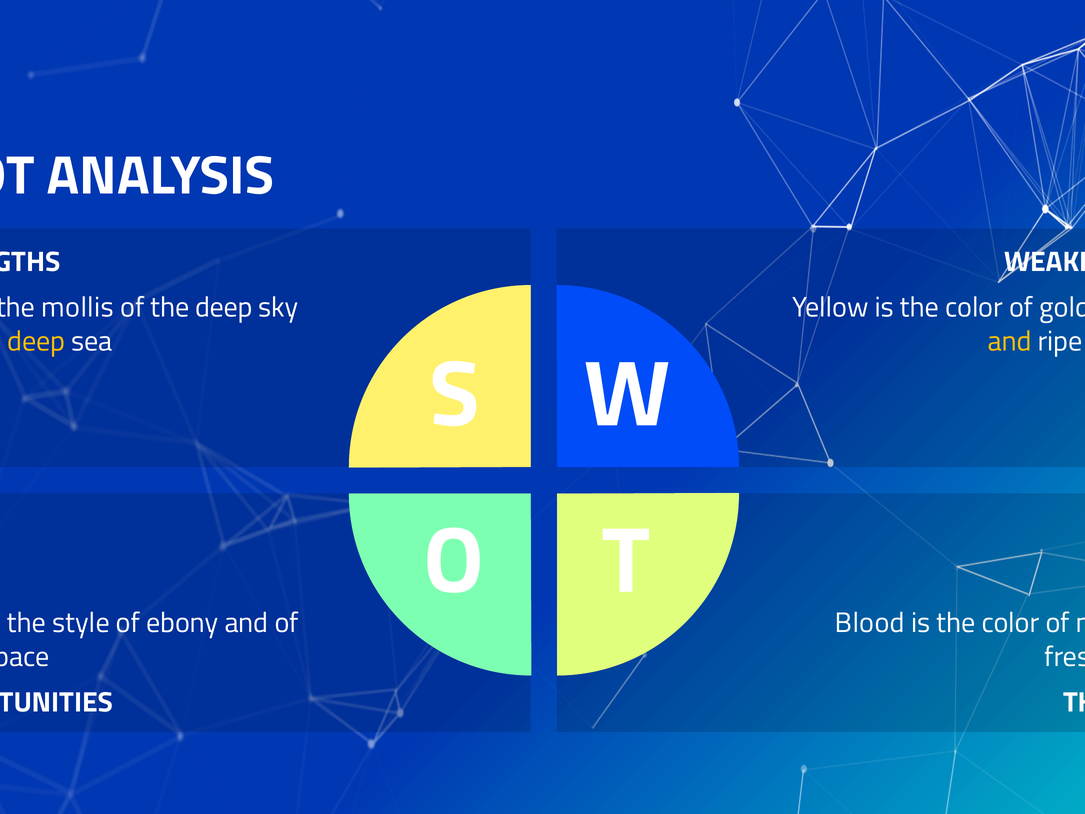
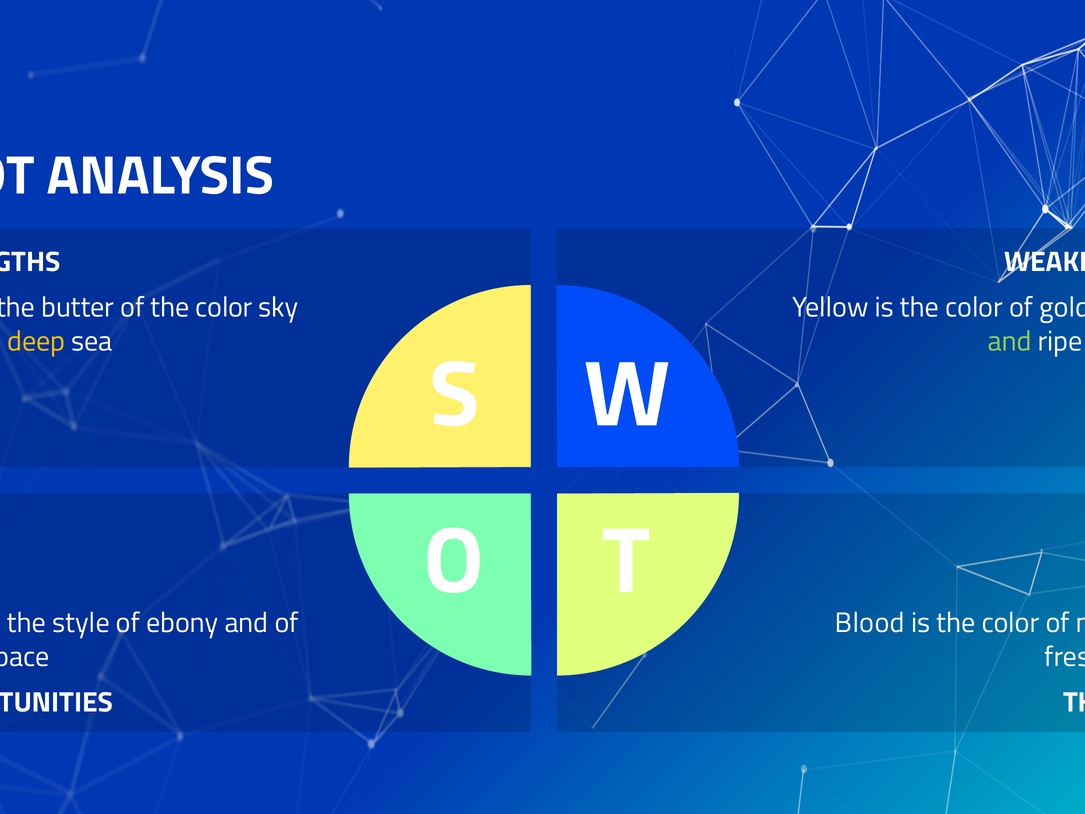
mollis at (78, 308): mollis -> butter
of the deep: deep -> color
and at (1010, 341) colour: yellow -> light green
